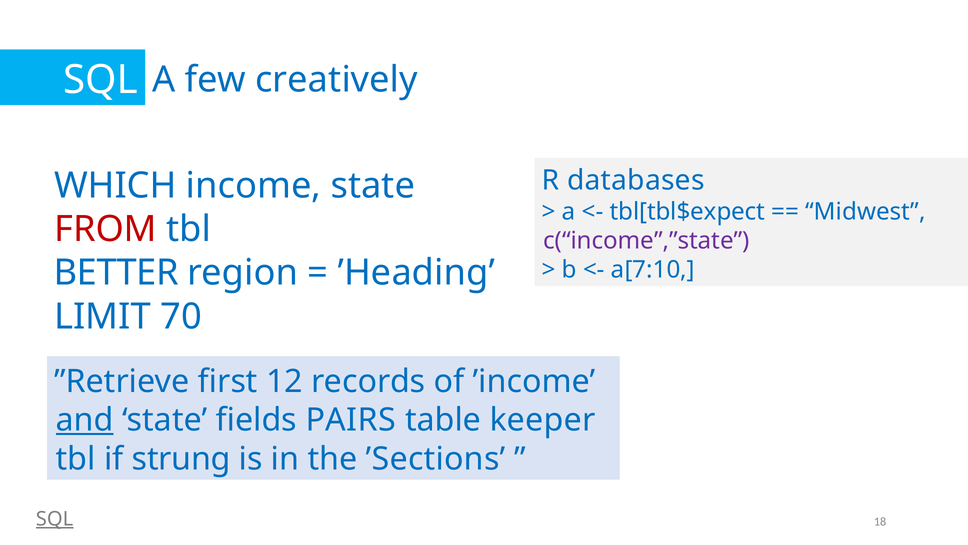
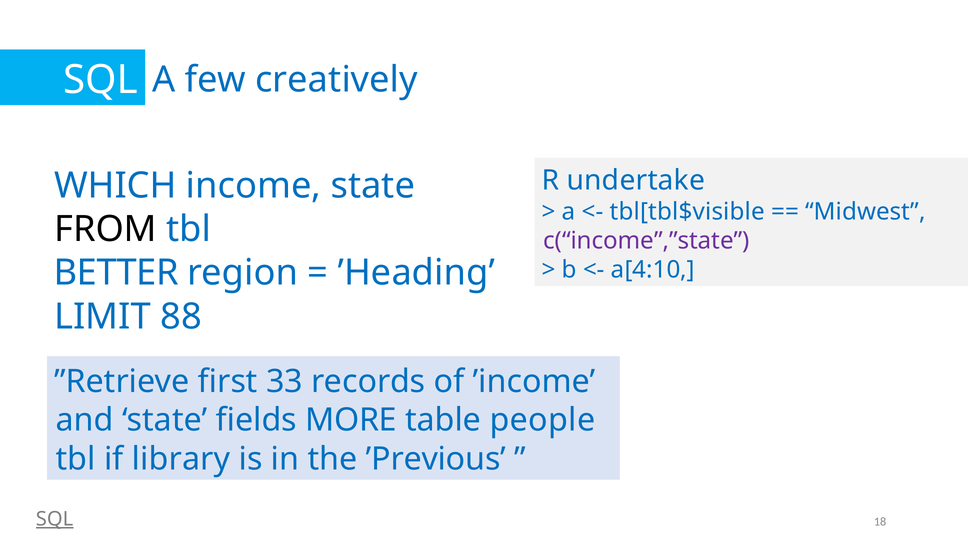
databases: databases -> undertake
tbl[tbl$expect: tbl[tbl$expect -> tbl[tbl$visible
FROM colour: red -> black
a[7:10: a[7:10 -> a[4:10
70: 70 -> 88
12: 12 -> 33
and underline: present -> none
PAIRS: PAIRS -> MORE
keeper: keeper -> people
strung: strung -> library
’Sections: ’Sections -> ’Previous
